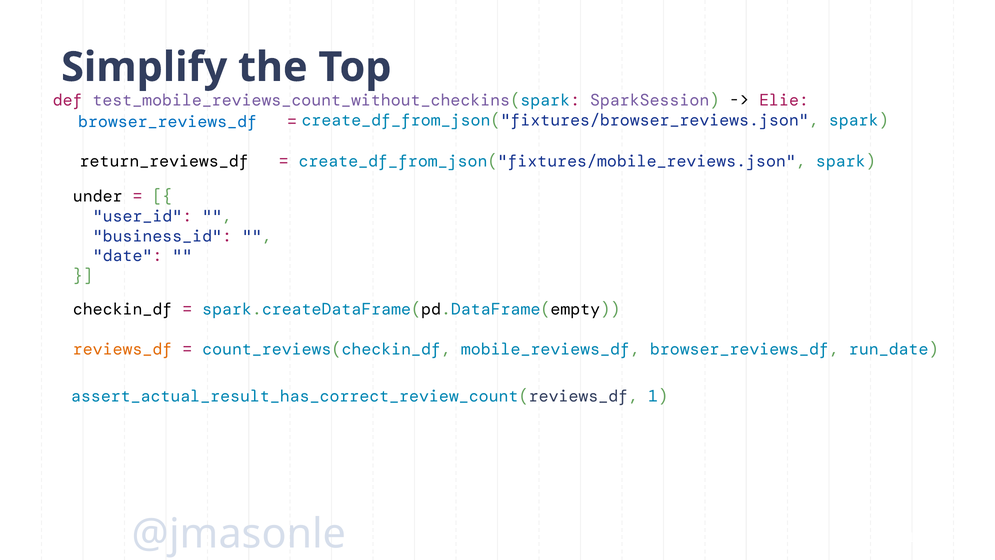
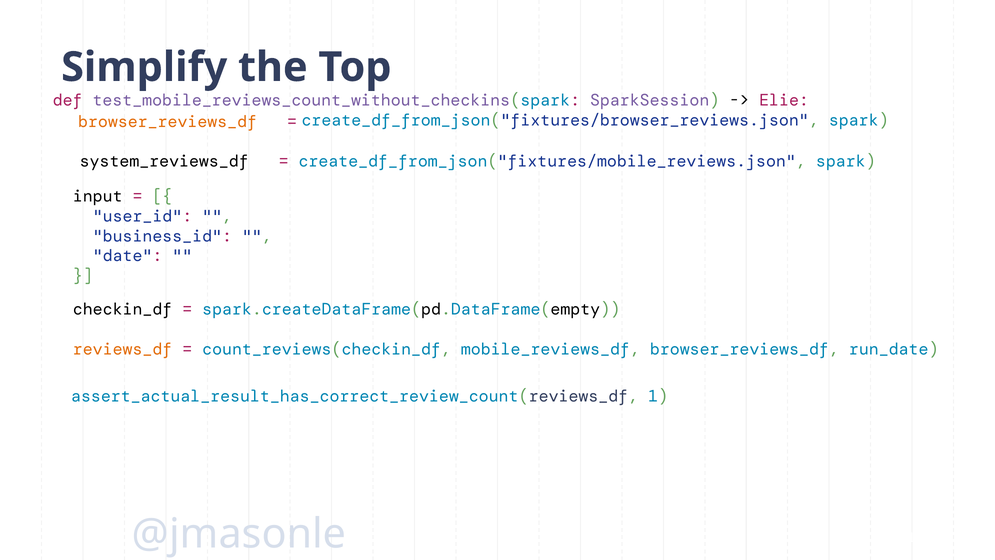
browser_reviews_df at (168, 122) colour: blue -> orange
return_reviews_df: return_reviews_df -> system_reviews_df
under: under -> input
